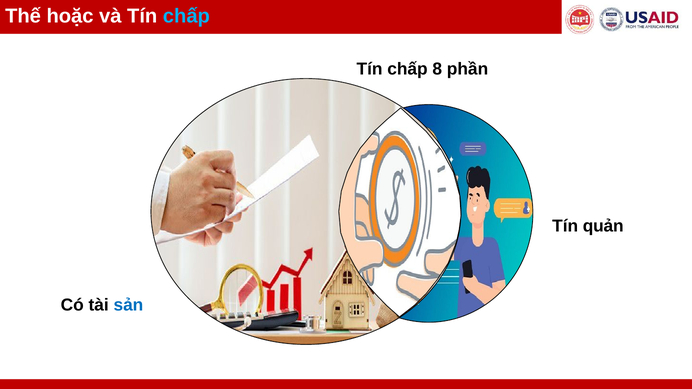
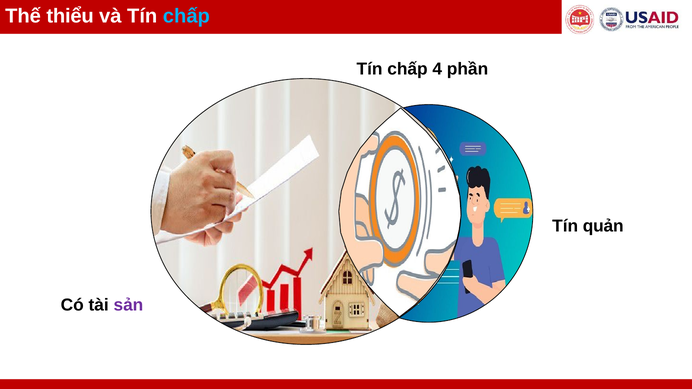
hoặc: hoặc -> thiểu
8: 8 -> 4
sản colour: blue -> purple
